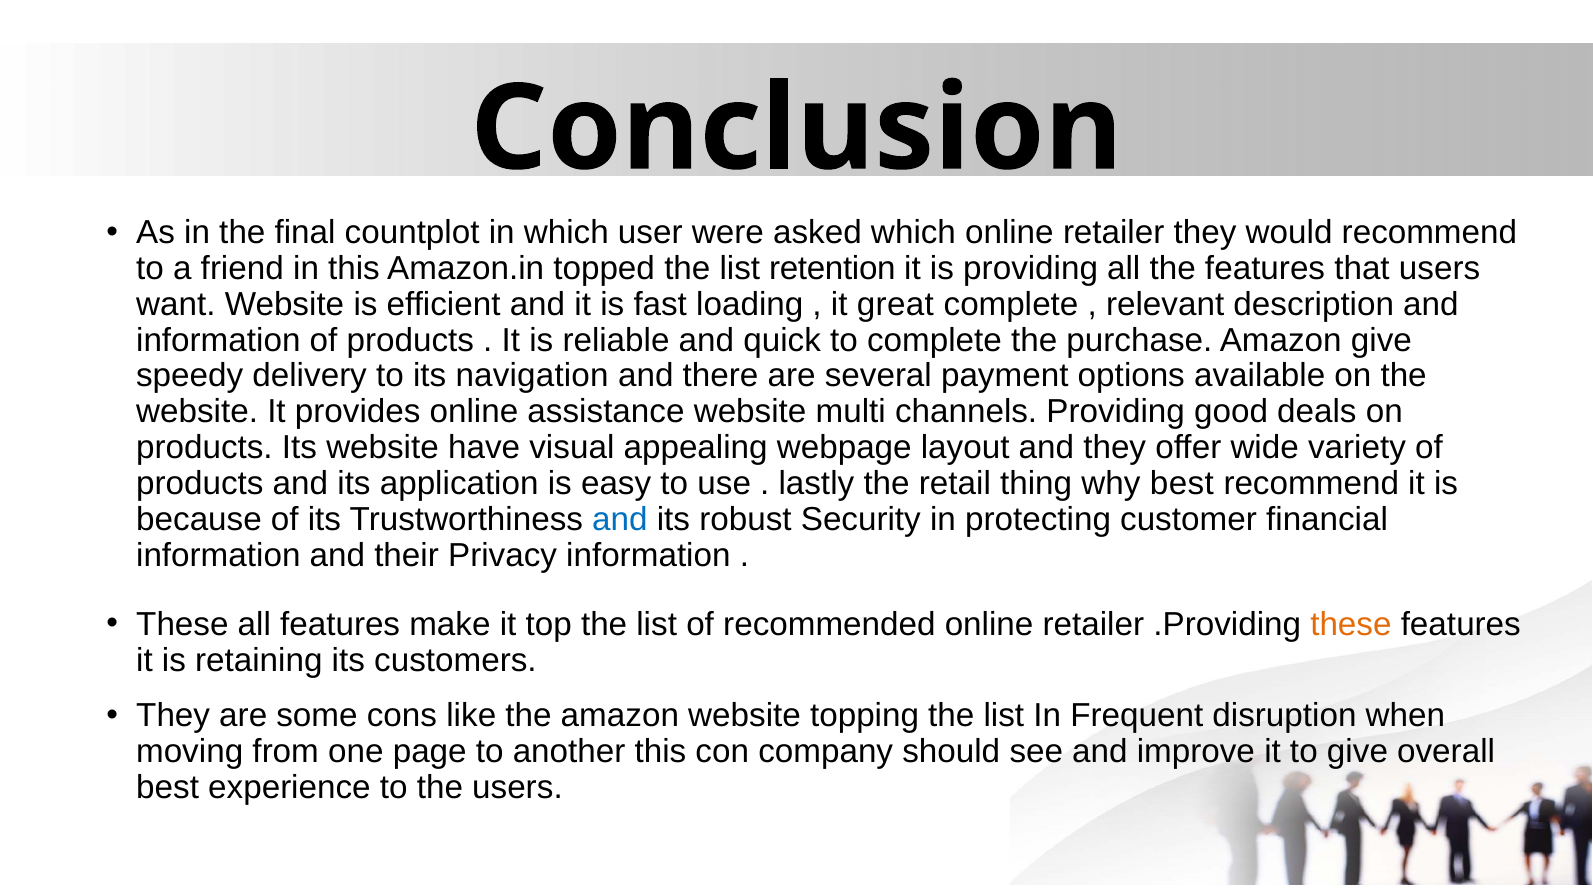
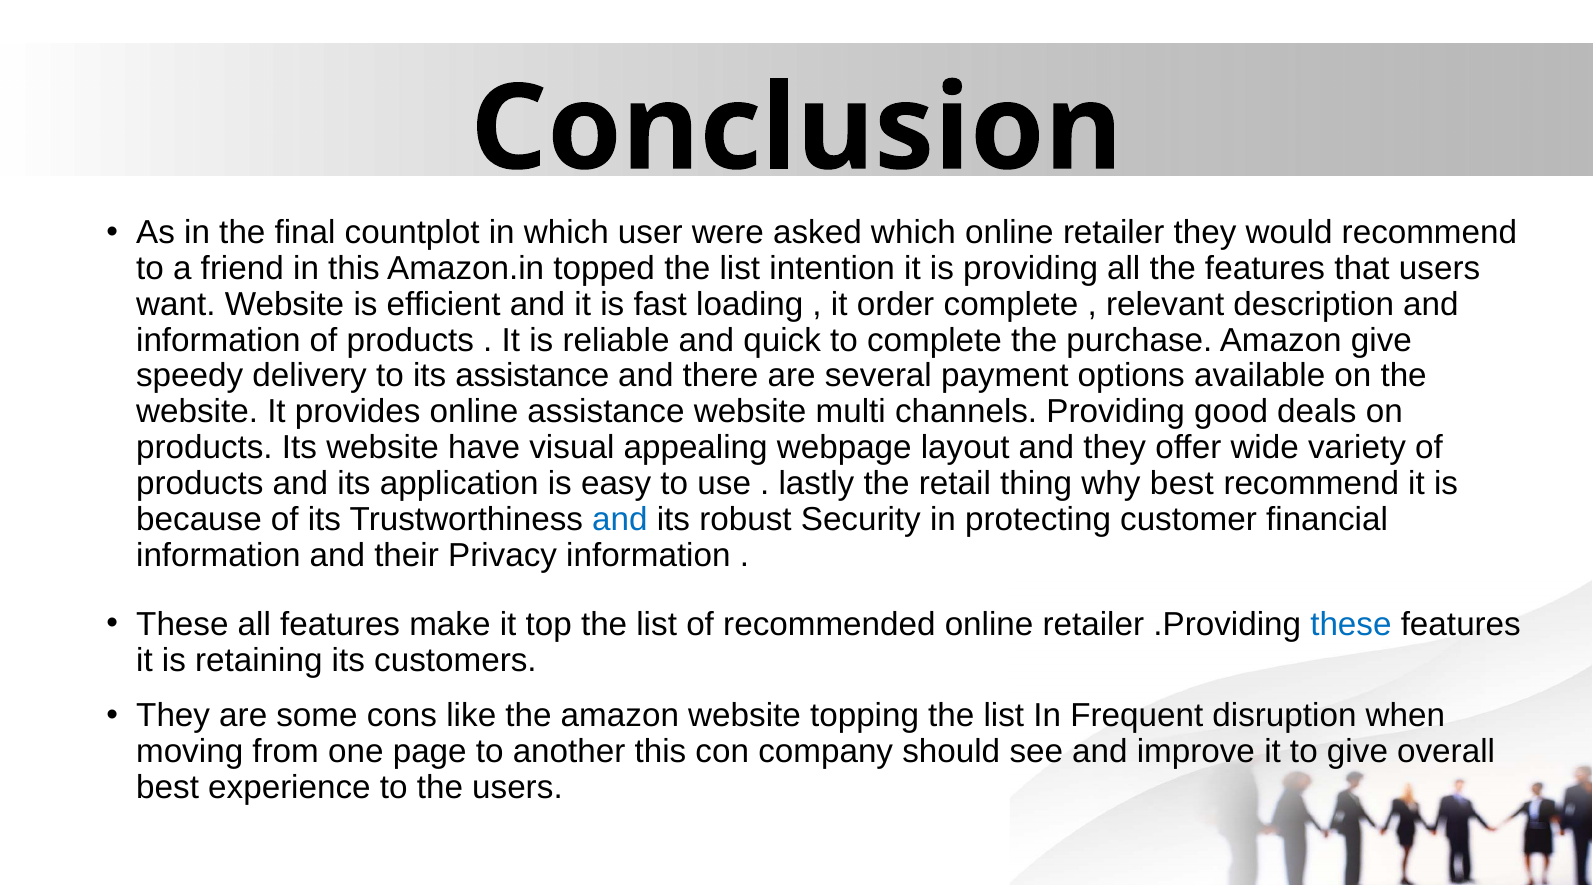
retention: retention -> intention
great: great -> order
its navigation: navigation -> assistance
these at (1351, 624) colour: orange -> blue
